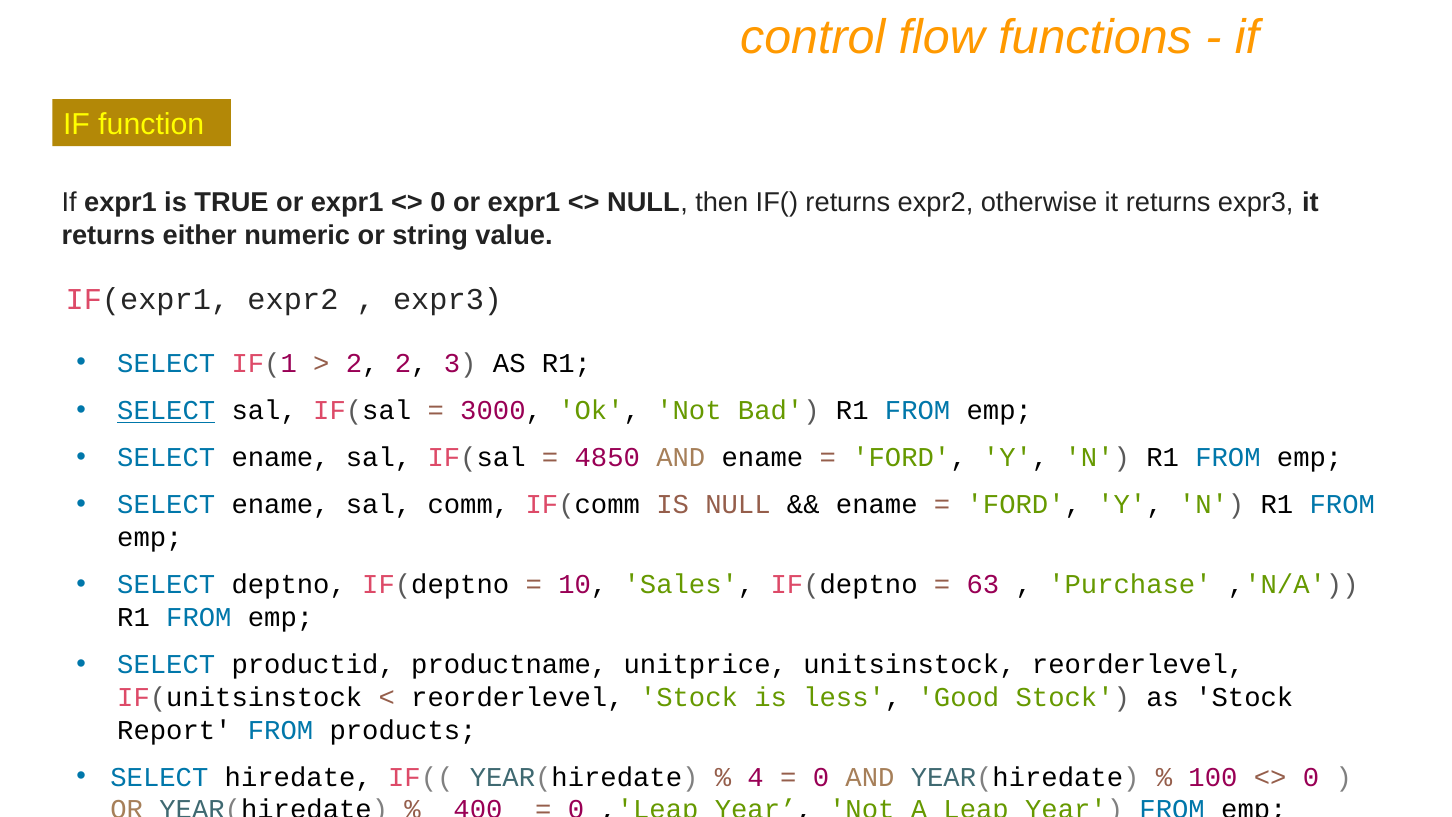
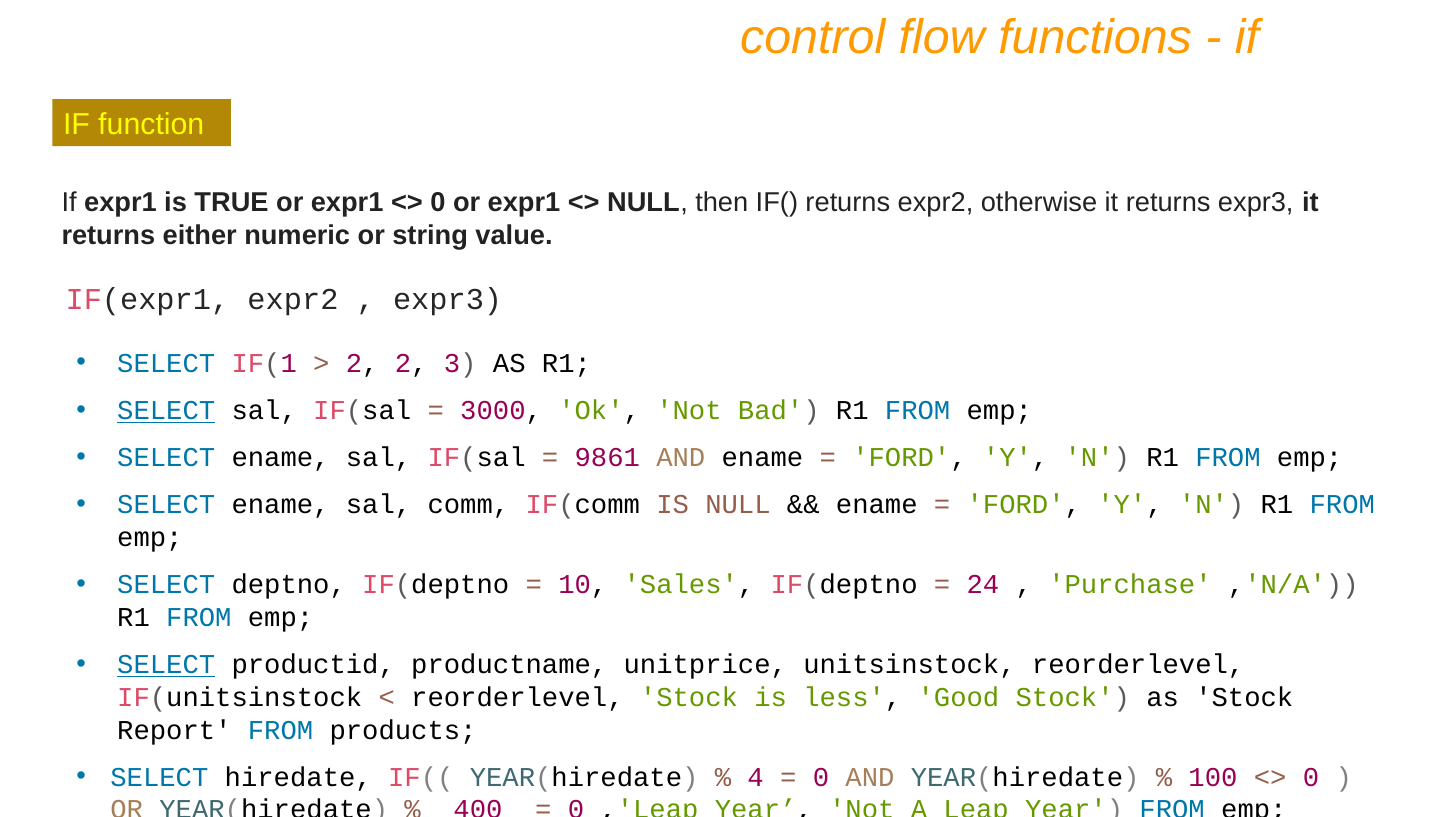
4850: 4850 -> 9861
63: 63 -> 24
SELECT at (166, 664) underline: none -> present
